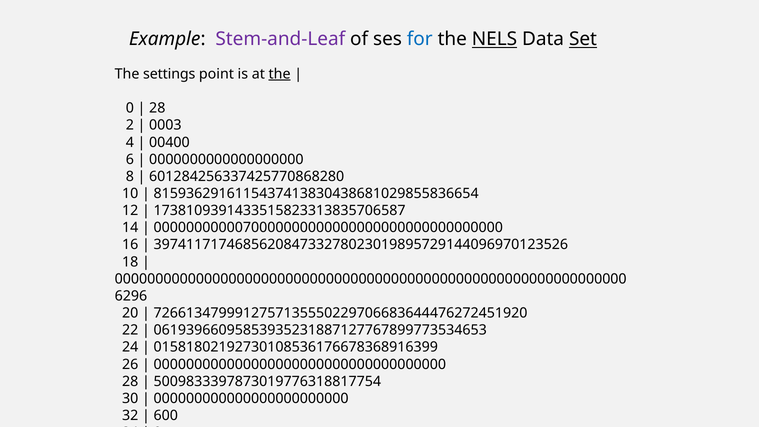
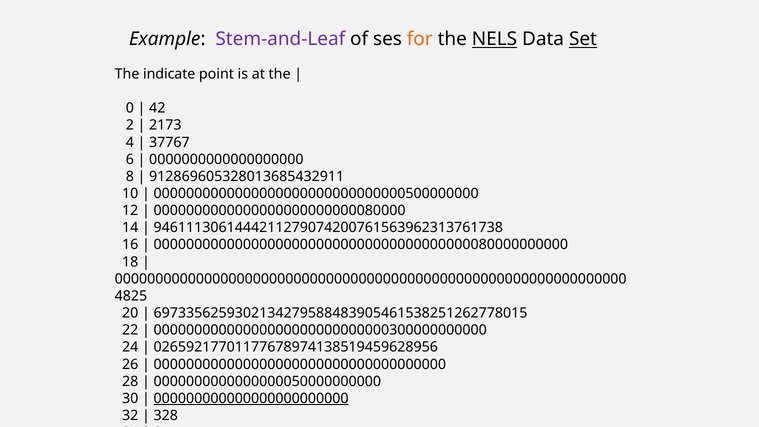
for colour: blue -> orange
settings: settings -> indicate
the at (280, 74) underline: present -> none
28 at (157, 108): 28 -> 42
0003: 0003 -> 2173
00400: 00400 -> 37767
601284256337425770868280: 601284256337425770868280 -> 912869605328013685432911
8159362916115437413830438681029855836654: 8159362916115437413830438681029855836654 -> 0000000000000000000000000000000500000000
1738109391433515823313835706587: 1738109391433515823313835706587 -> 0000000000000000000000000080000
0000000000070000000000000000000000000000000: 0000000000070000000000000000000000000000000 -> 9461113061444211279074200761563962313761738
397411717468562084733278023019895729144096970123526: 397411717468562084733278023019895729144096970123526 -> 000000000000000000000000000000000000000080000000000
6296: 6296 -> 4825
7266134799912757135550229706683644476272451920: 7266134799912757135550229706683644476272451920 -> 6973356259302134279588483905461538251262778015
06193966095853935231887127767899773534653: 06193966095853935231887127767899773534653 -> 00000000000000000000000000000300000000000
01581802192730108536176678368916399: 01581802192730108536176678368916399 -> 02659217701177678974138519459628956
5009833397873019776318817754: 5009833397873019776318817754 -> 0000000000000000050000000000
000000000000000000000000 underline: none -> present
600: 600 -> 328
